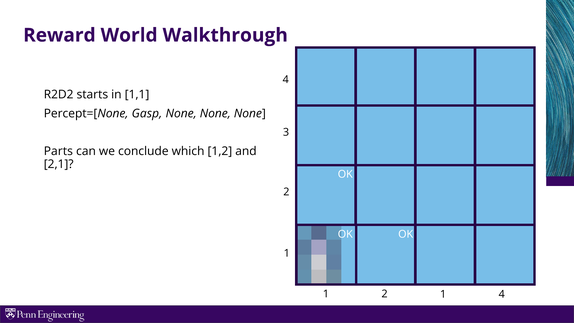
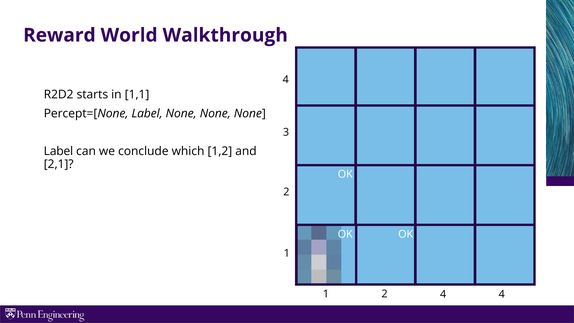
Percept=[None Gasp: Gasp -> Label
Parts at (58, 151): Parts -> Label
2 1: 1 -> 4
